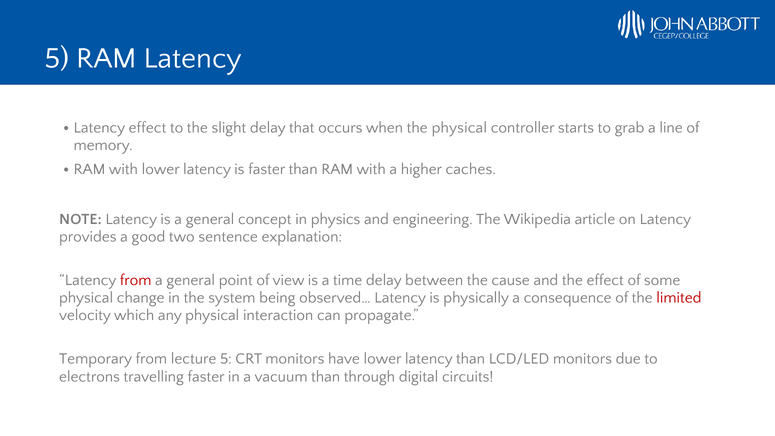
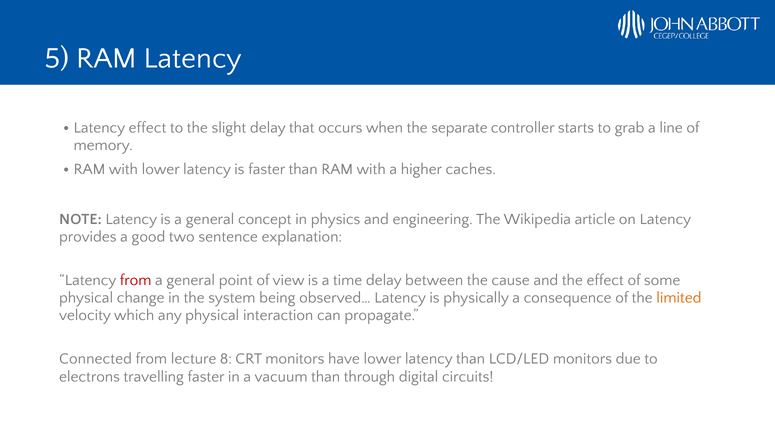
the physical: physical -> separate
limited colour: red -> orange
Temporary: Temporary -> Connected
lecture 5: 5 -> 8
